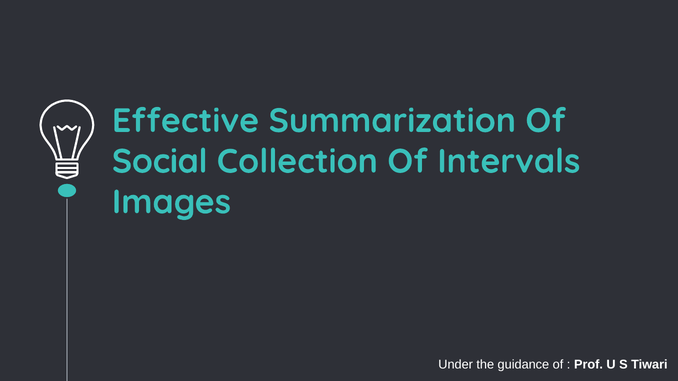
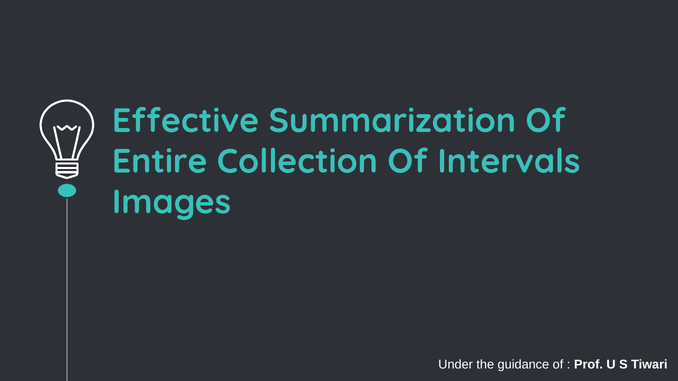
Social: Social -> Entire
